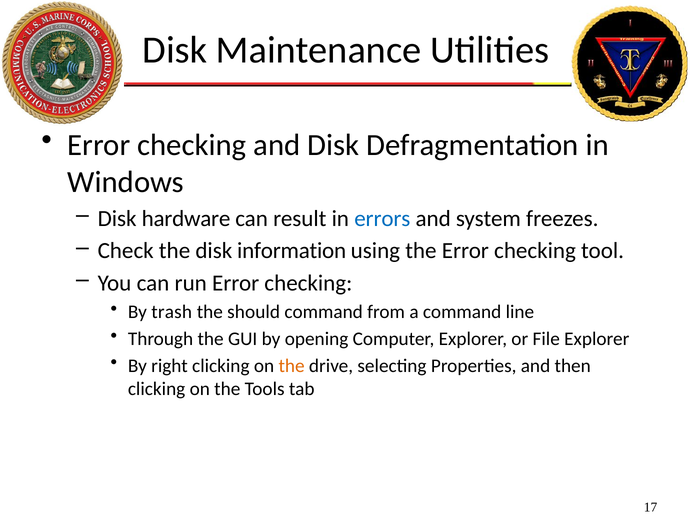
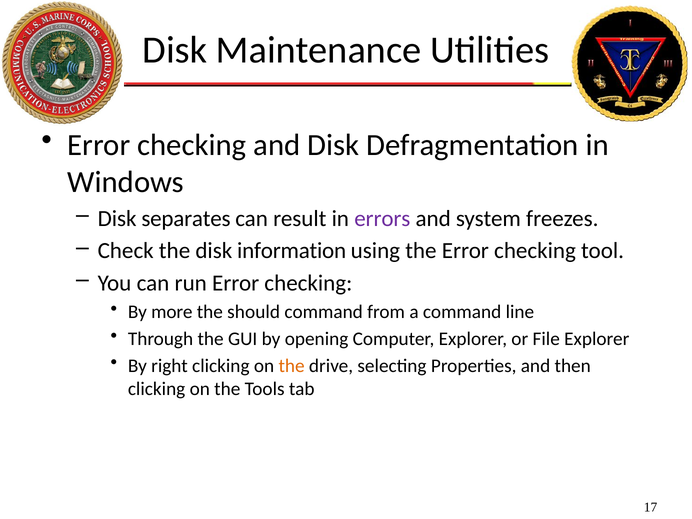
hardware: hardware -> separates
errors colour: blue -> purple
trash: trash -> more
